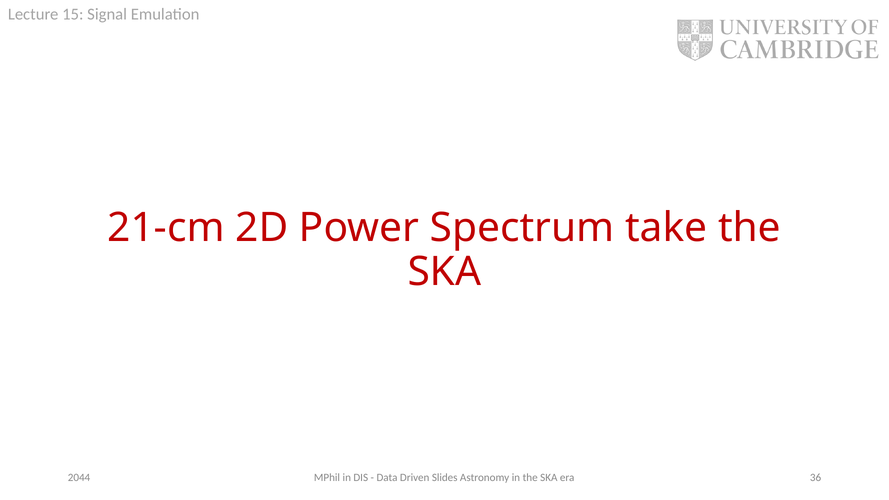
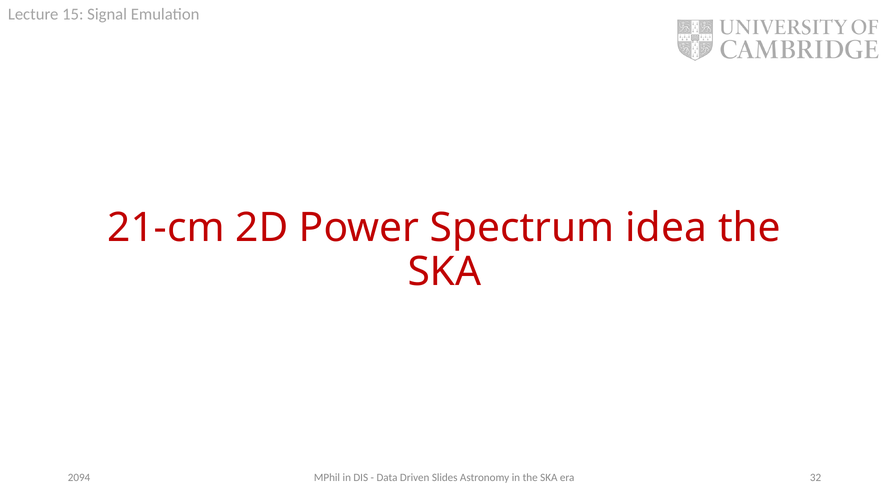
take: take -> idea
36: 36 -> 32
2044: 2044 -> 2094
